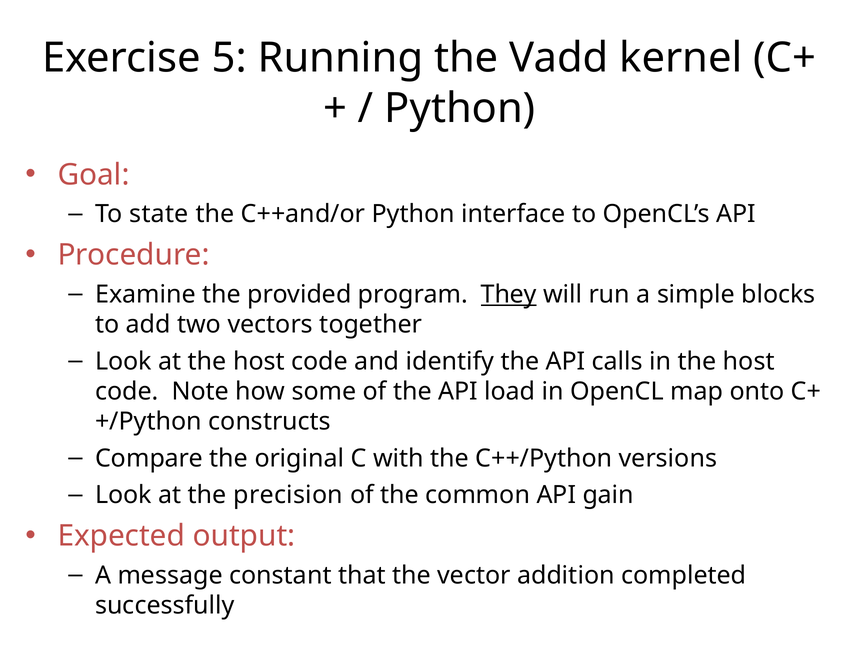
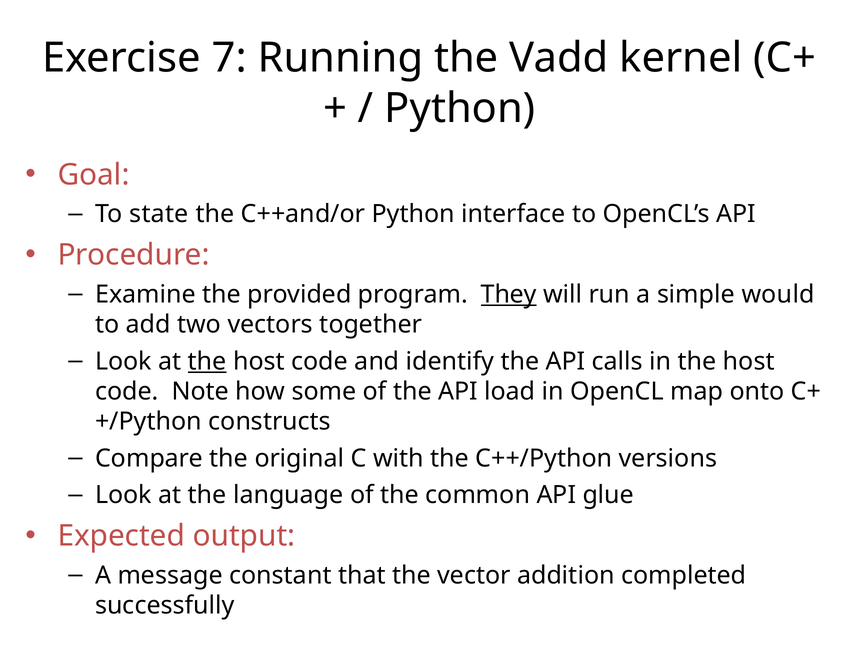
5: 5 -> 7
blocks: blocks -> would
the at (207, 361) underline: none -> present
precision: precision -> language
gain: gain -> glue
